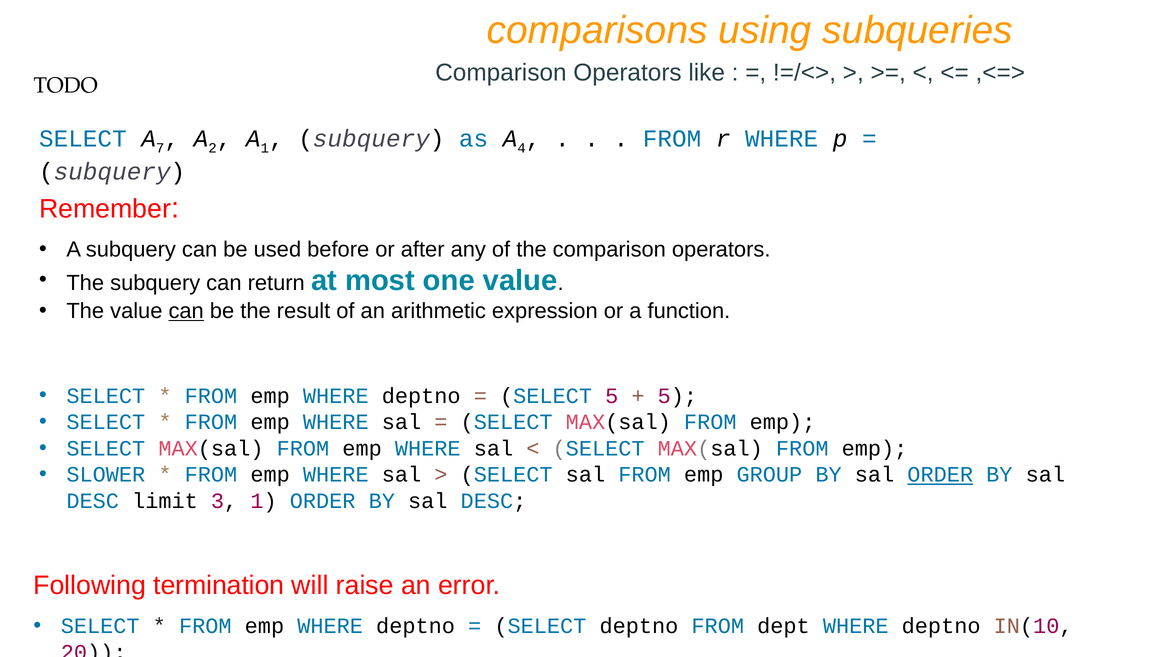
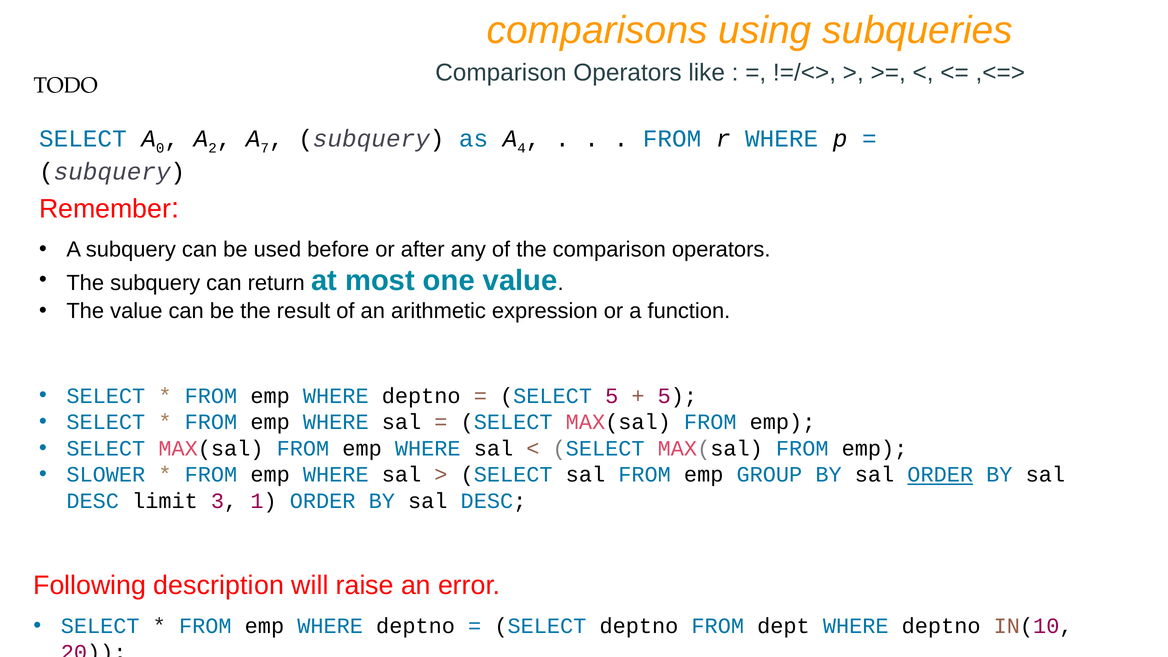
7: 7 -> 0
A 1: 1 -> 7
can at (186, 311) underline: present -> none
termination: termination -> description
